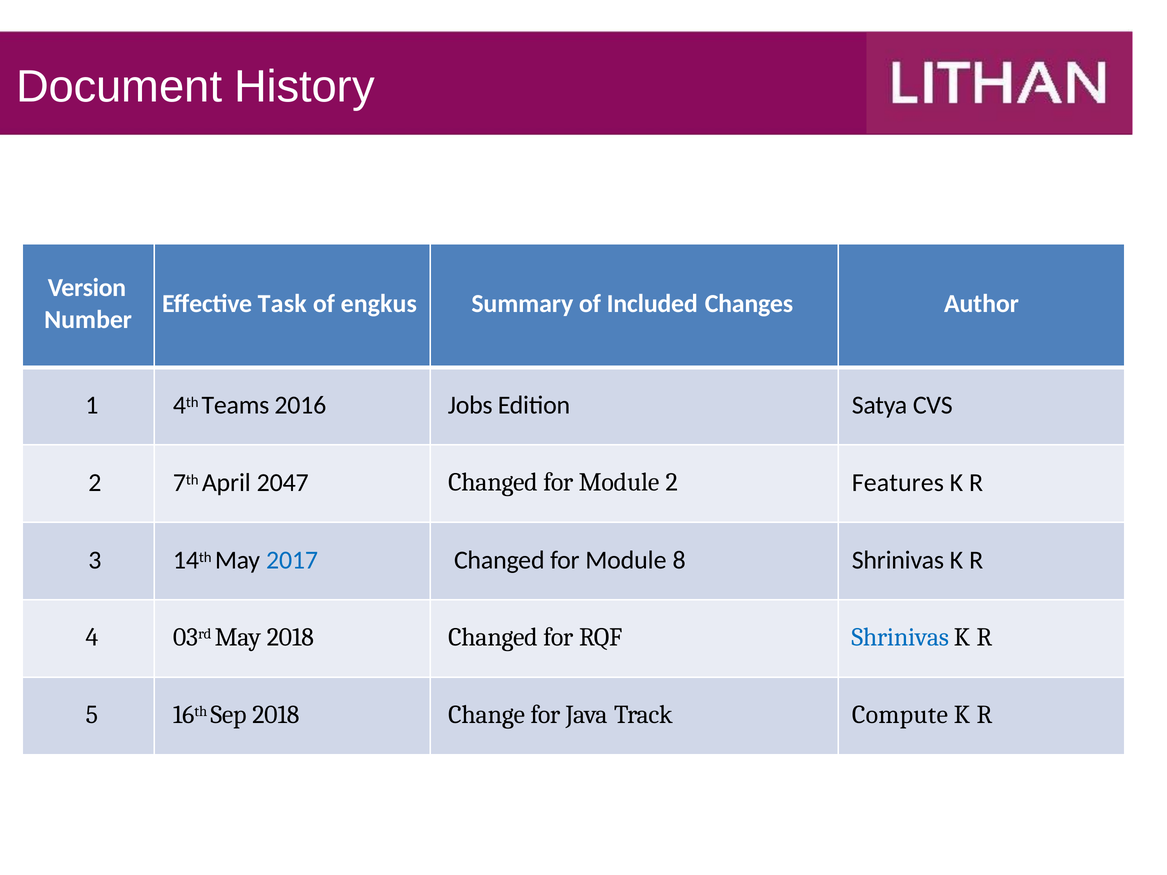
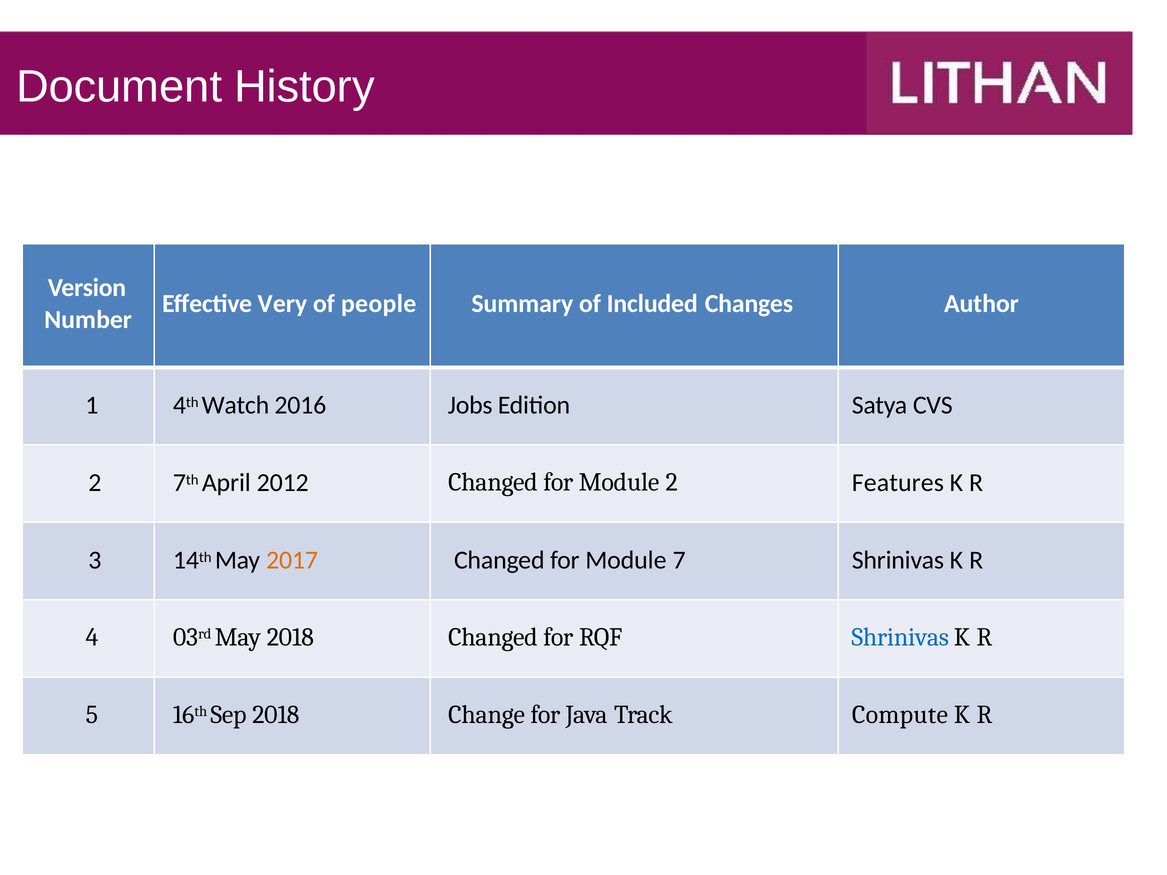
Task: Task -> Very
engkus: engkus -> people
Teams: Teams -> Watch
2047: 2047 -> 2012
2017 colour: blue -> orange
8: 8 -> 7
